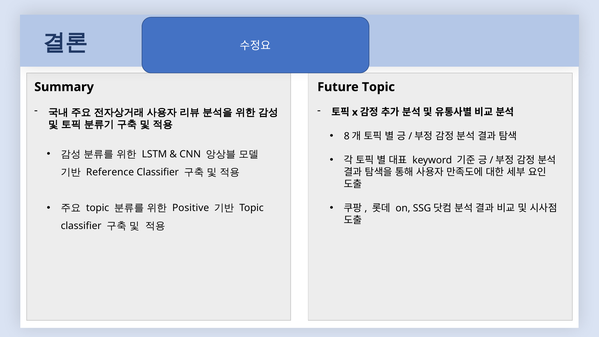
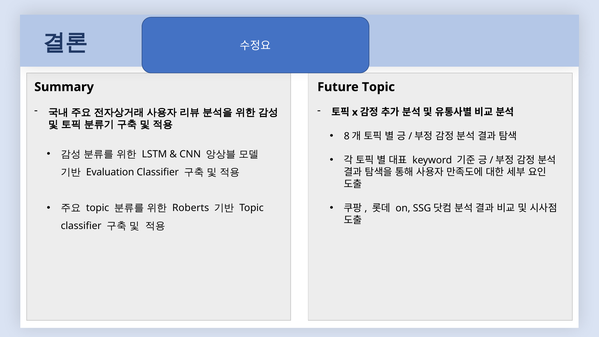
Reference: Reference -> Evaluation
Positive: Positive -> Roberts
